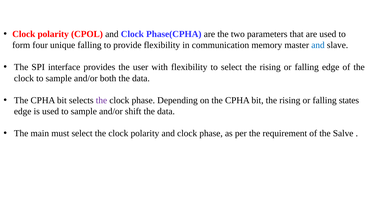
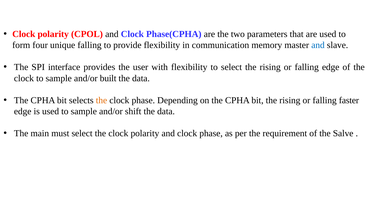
both: both -> built
the at (101, 101) colour: purple -> orange
states: states -> faster
